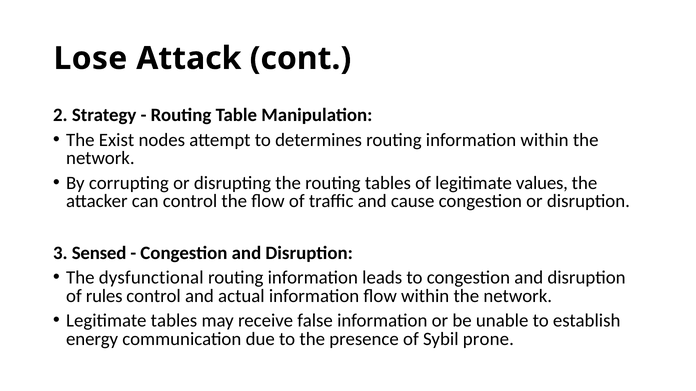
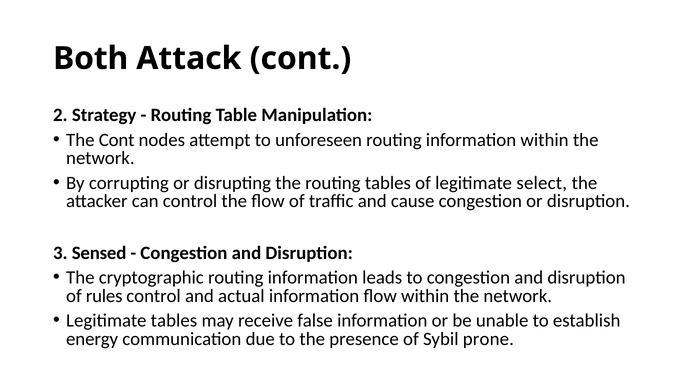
Lose: Lose -> Both
The Exist: Exist -> Cont
determines: determines -> unforeseen
values: values -> select
dysfunctional: dysfunctional -> cryptographic
